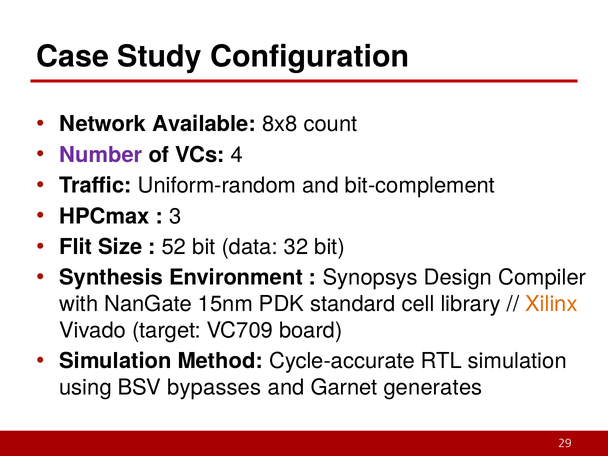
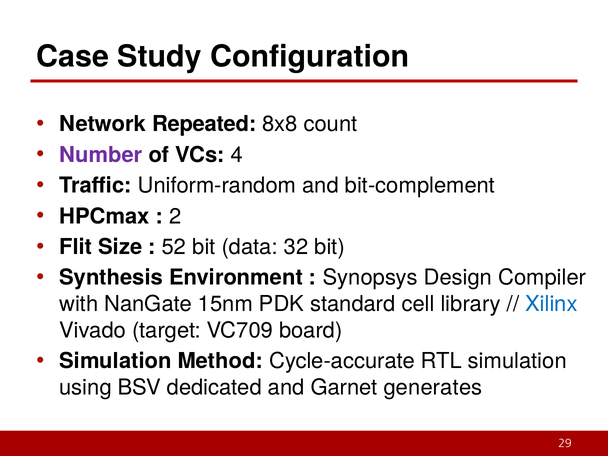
Available: Available -> Repeated
3: 3 -> 2
Xilinx colour: orange -> blue
bypasses: bypasses -> dedicated
